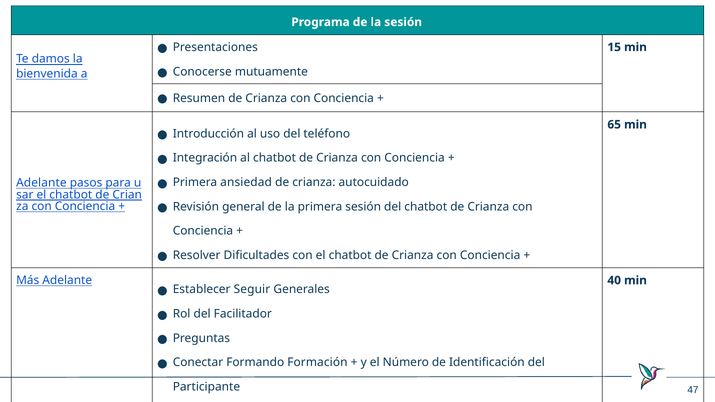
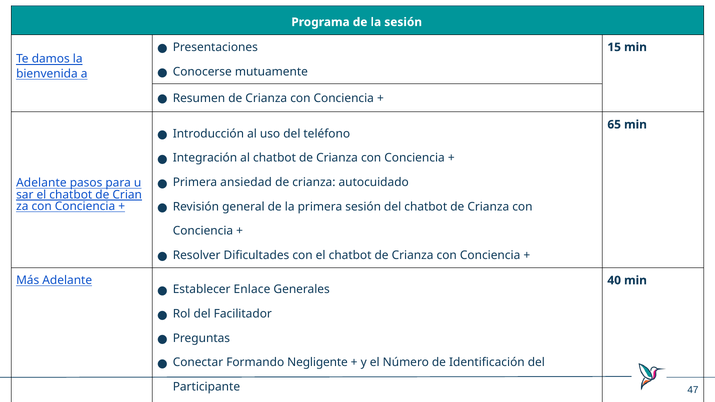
Seguir: Seguir -> Enlace
Formación: Formación -> Negligente
